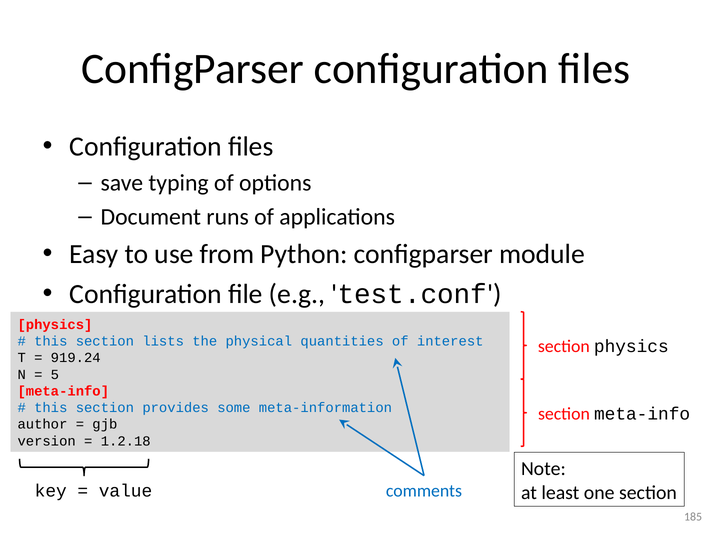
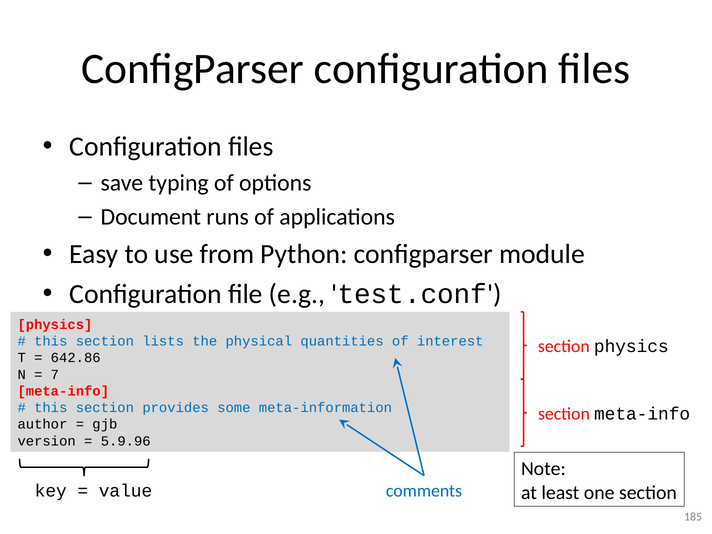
919.24: 919.24 -> 642.86
5: 5 -> 7
1.2.18: 1.2.18 -> 5.9.96
